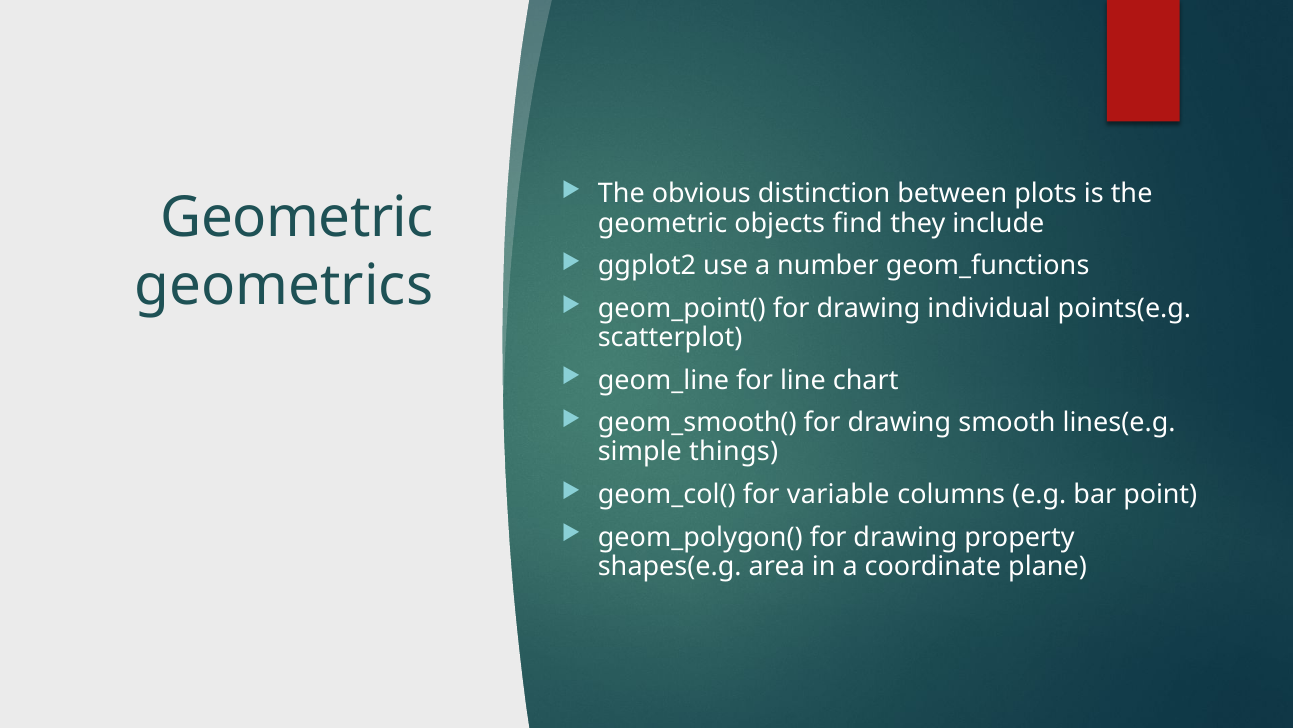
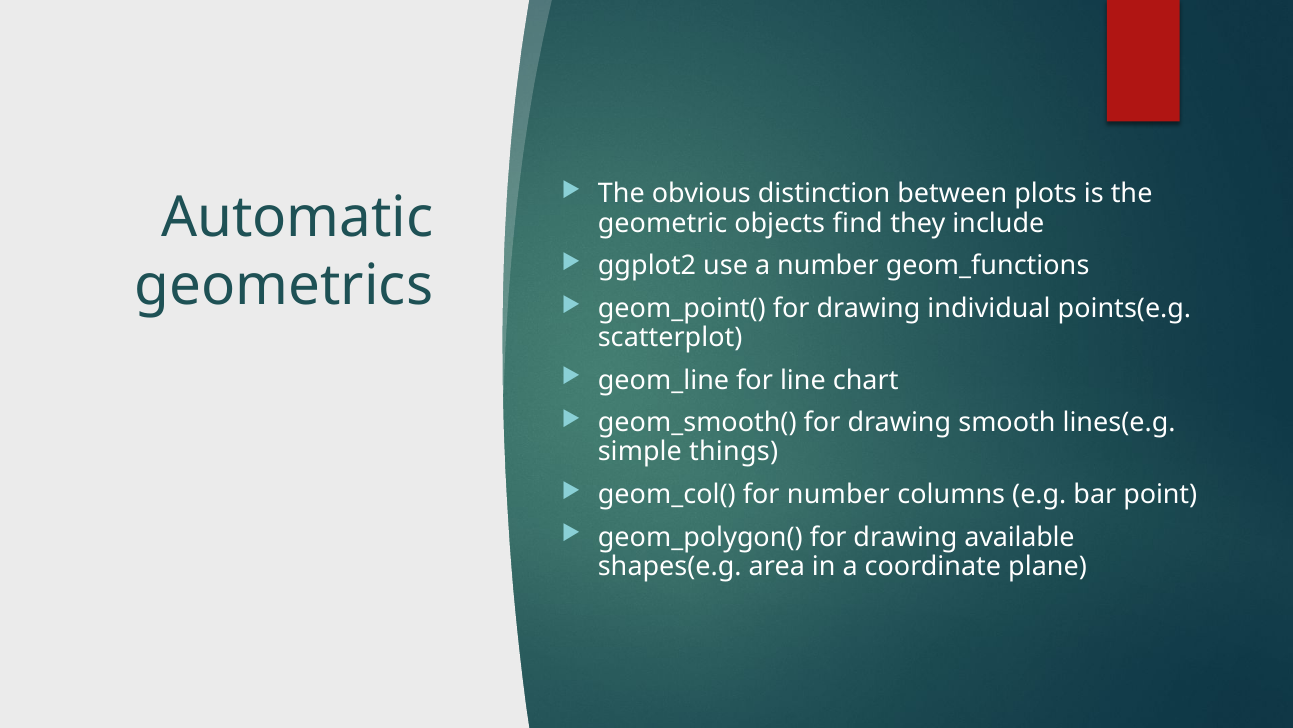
Geometric at (297, 217): Geometric -> Automatic
for variable: variable -> number
property: property -> available
